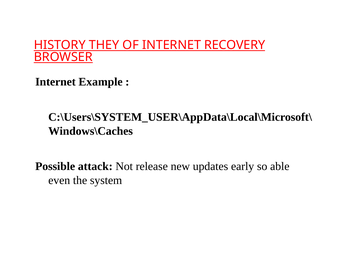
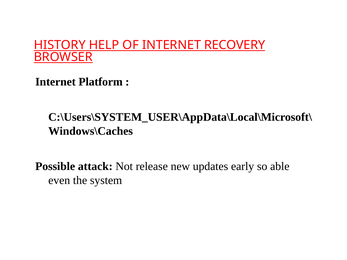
THEY: THEY -> HELP
Example: Example -> Platform
